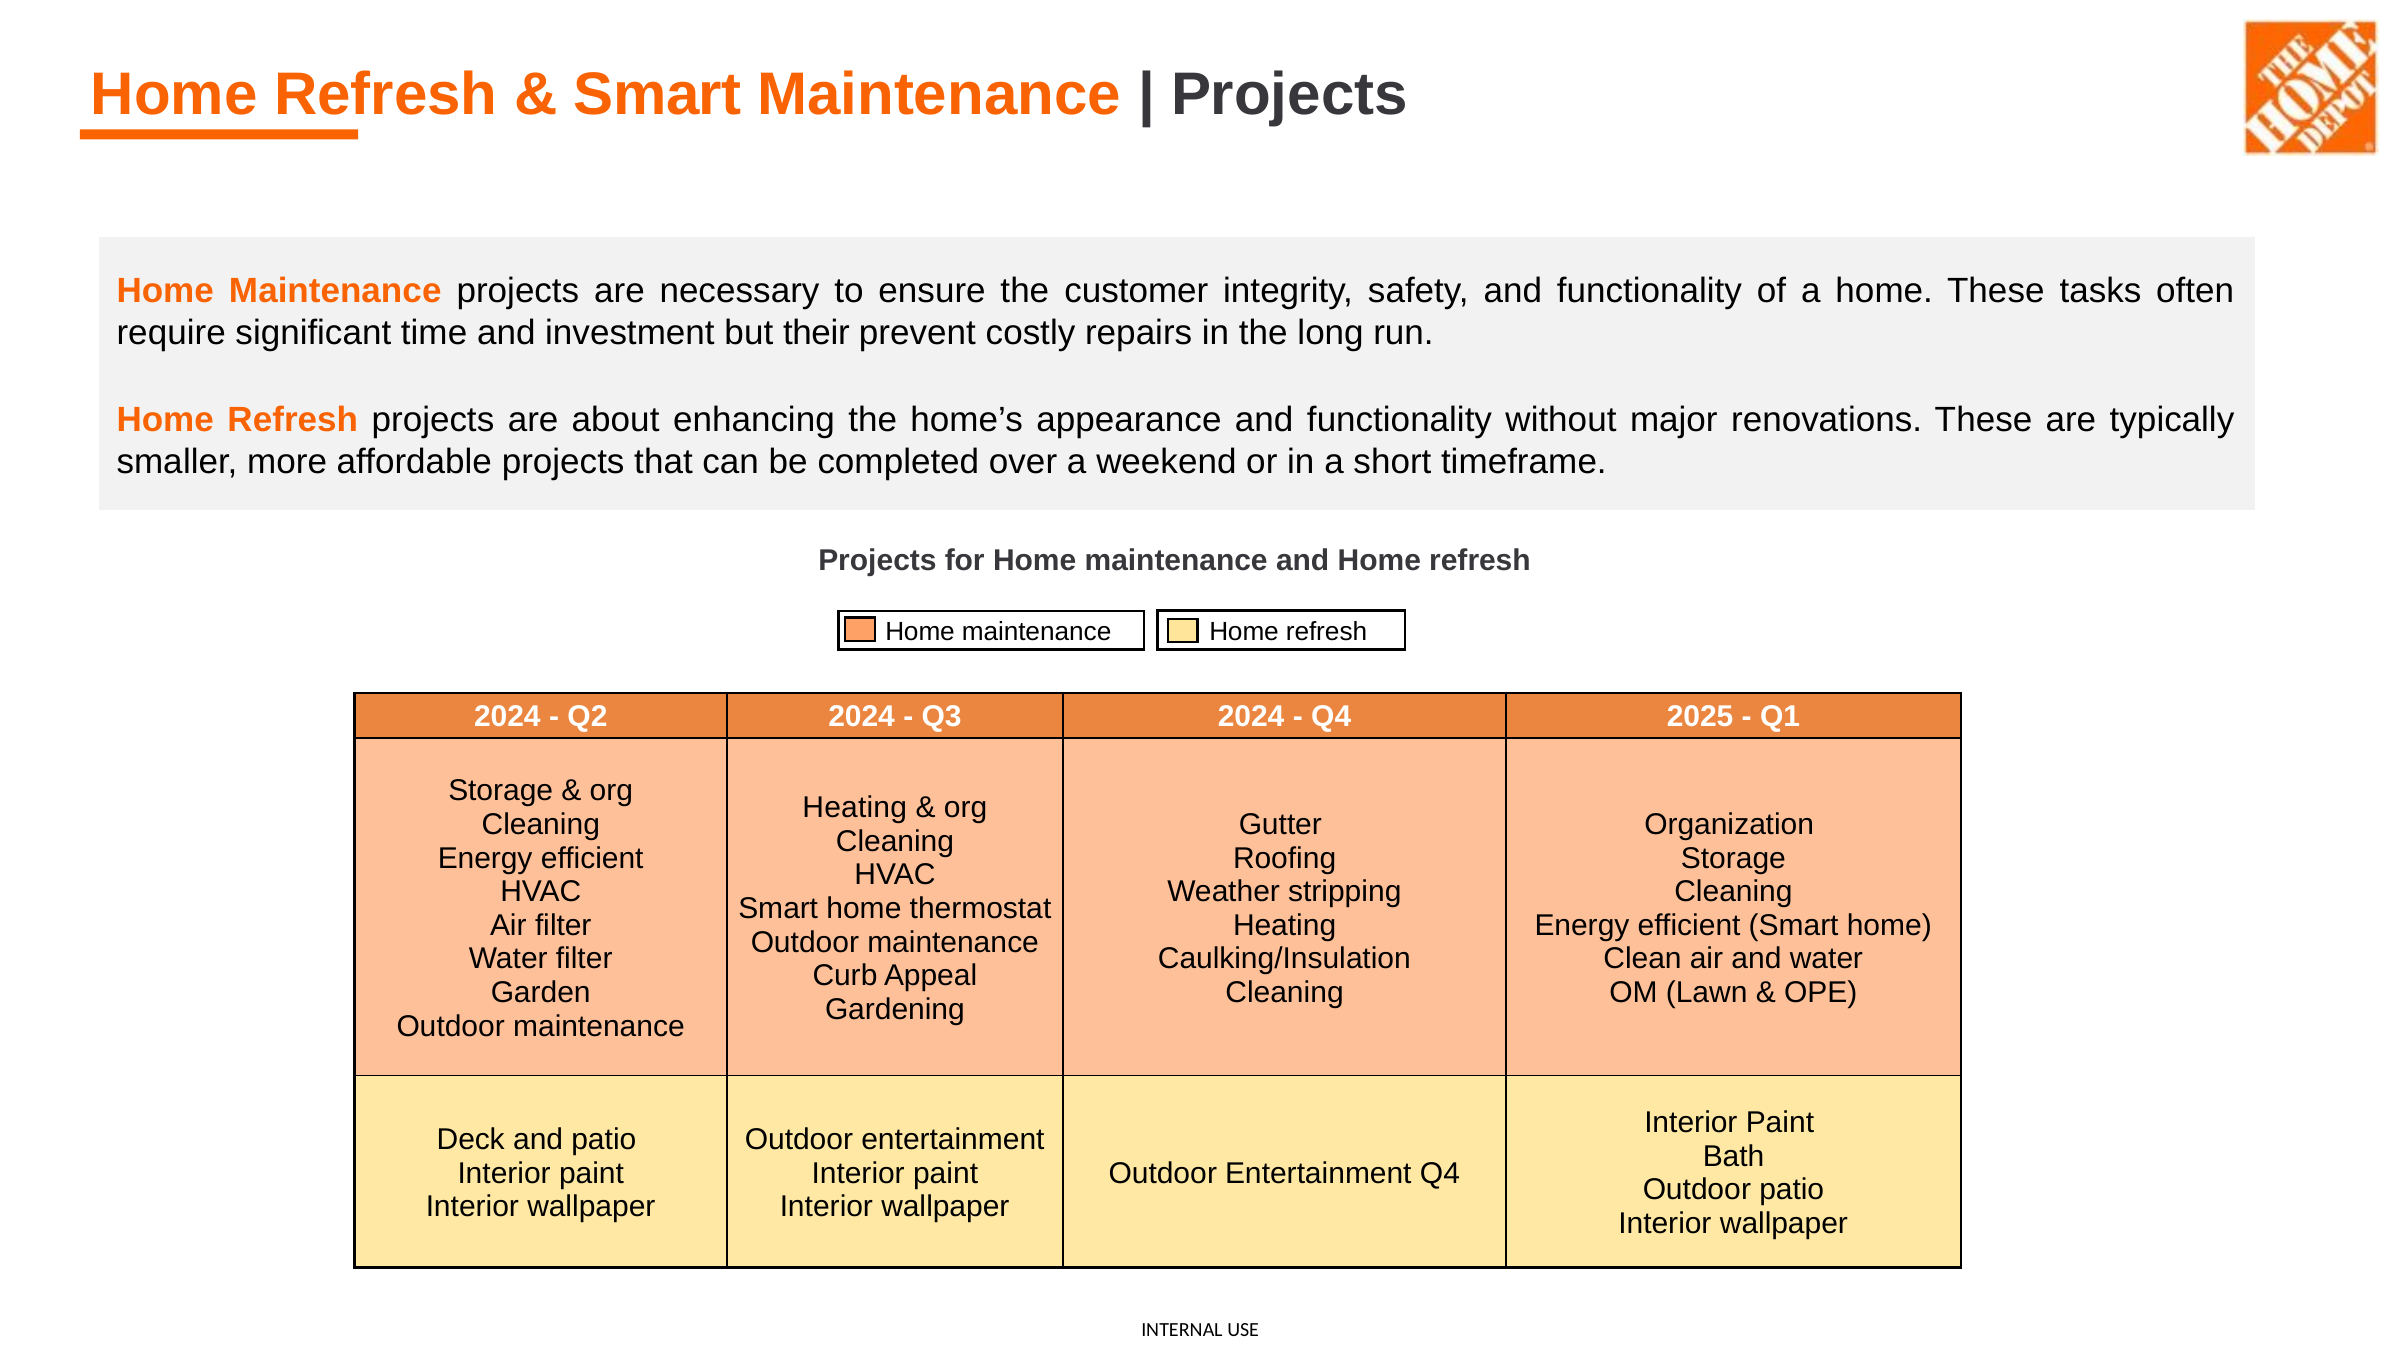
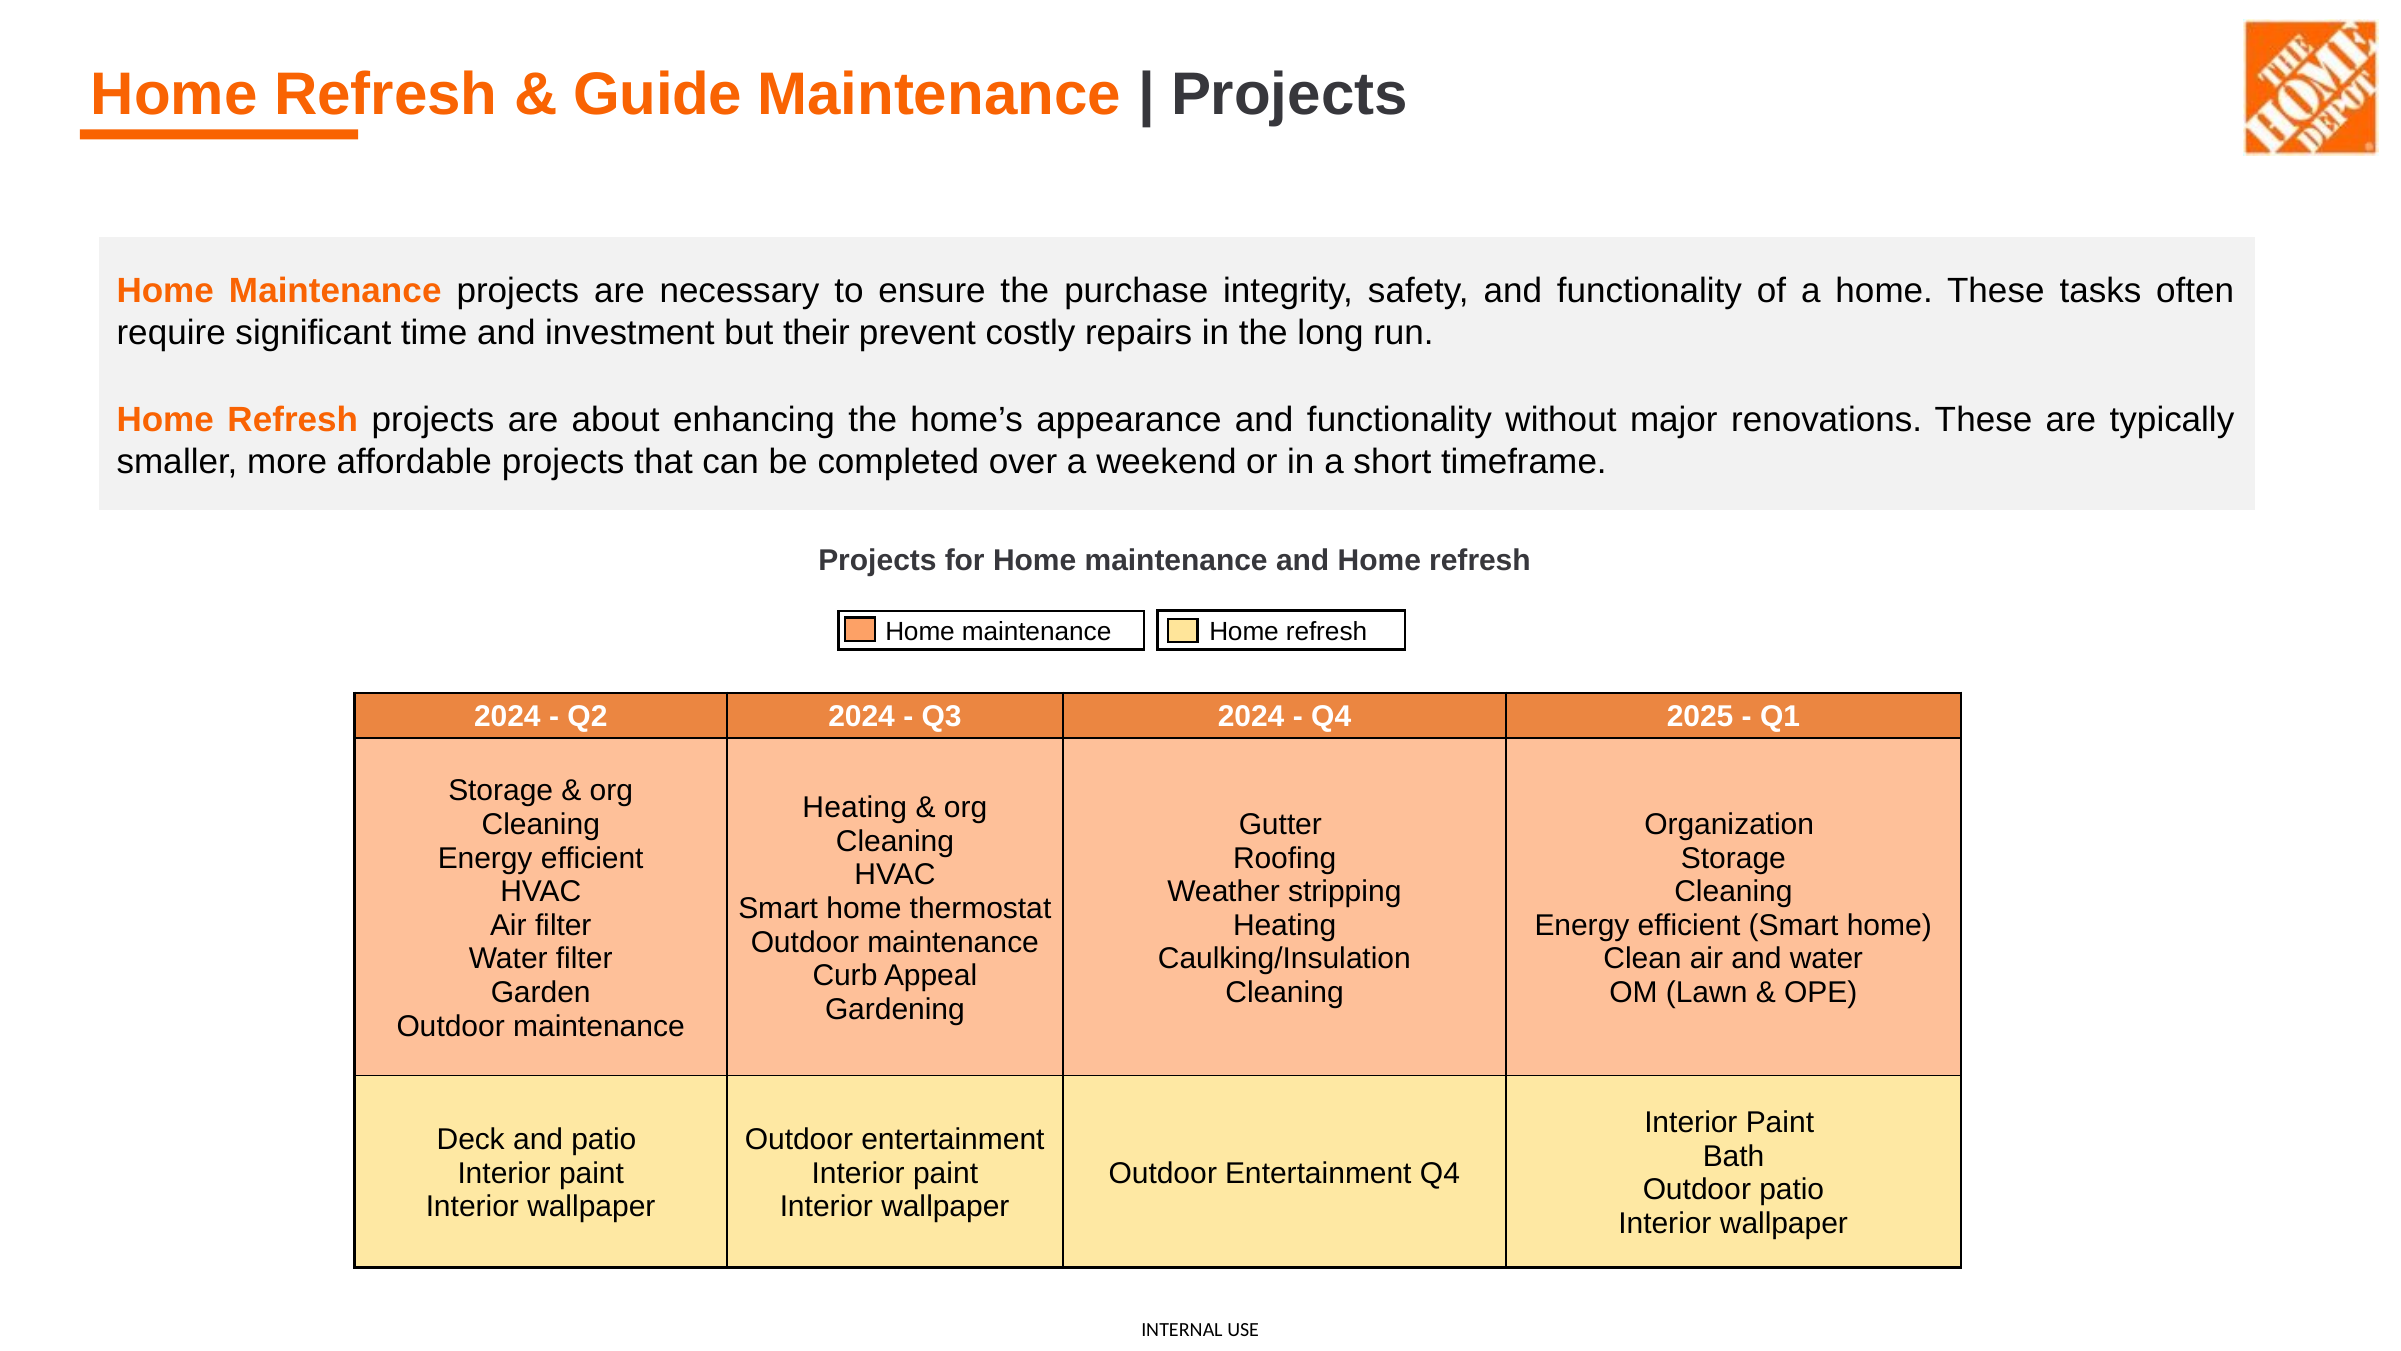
Smart at (658, 94): Smart -> Guide
customer: customer -> purchase
